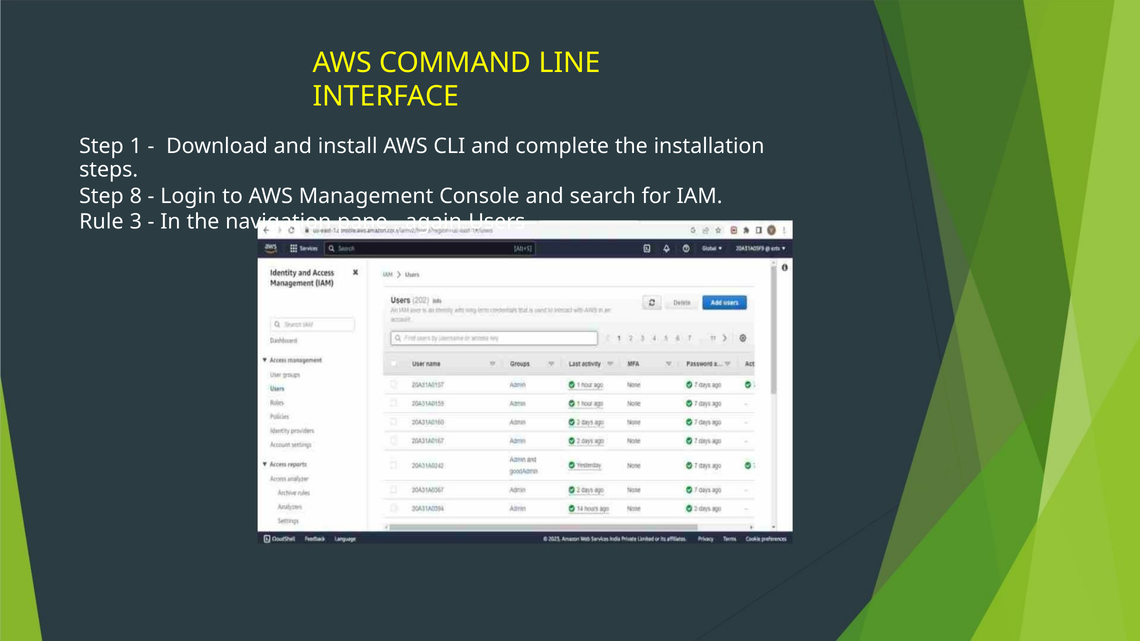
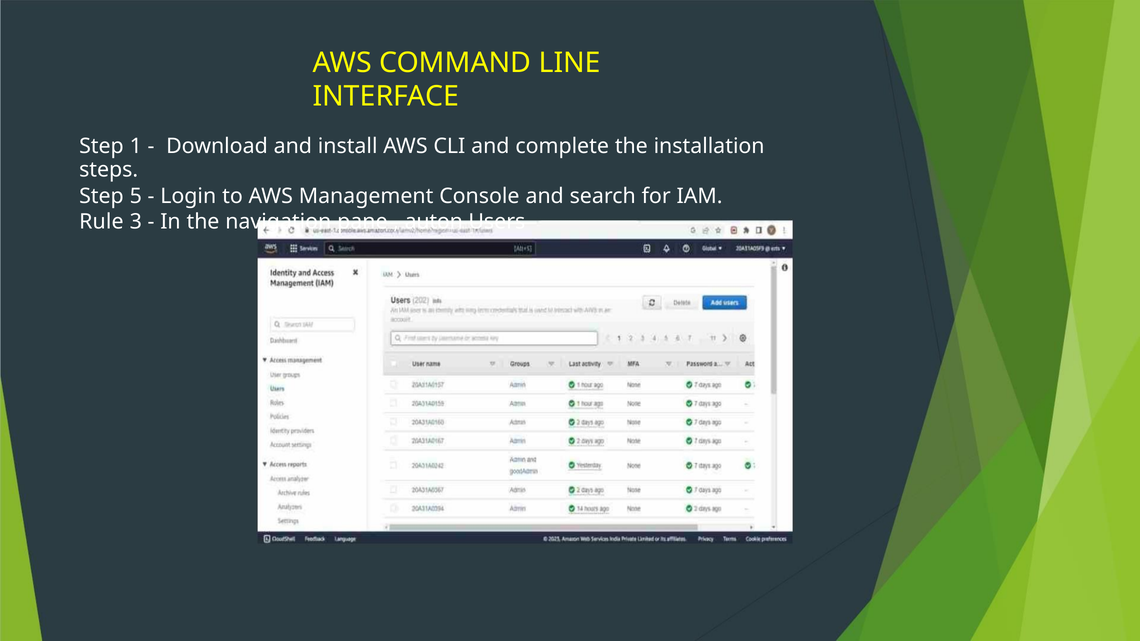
8: 8 -> 5
again: again -> auton
